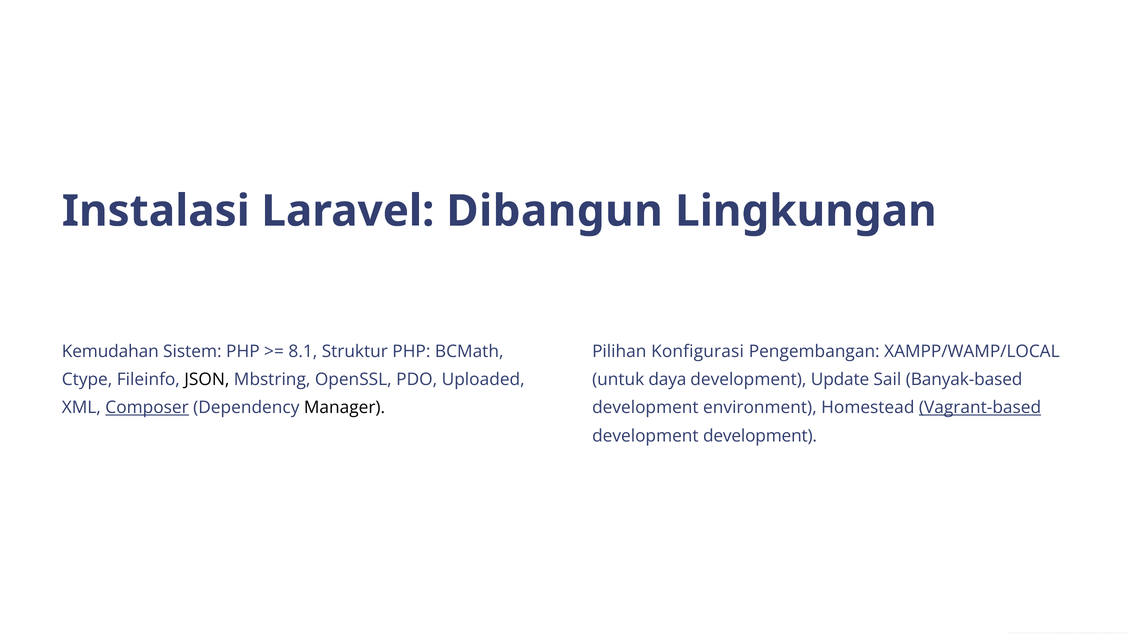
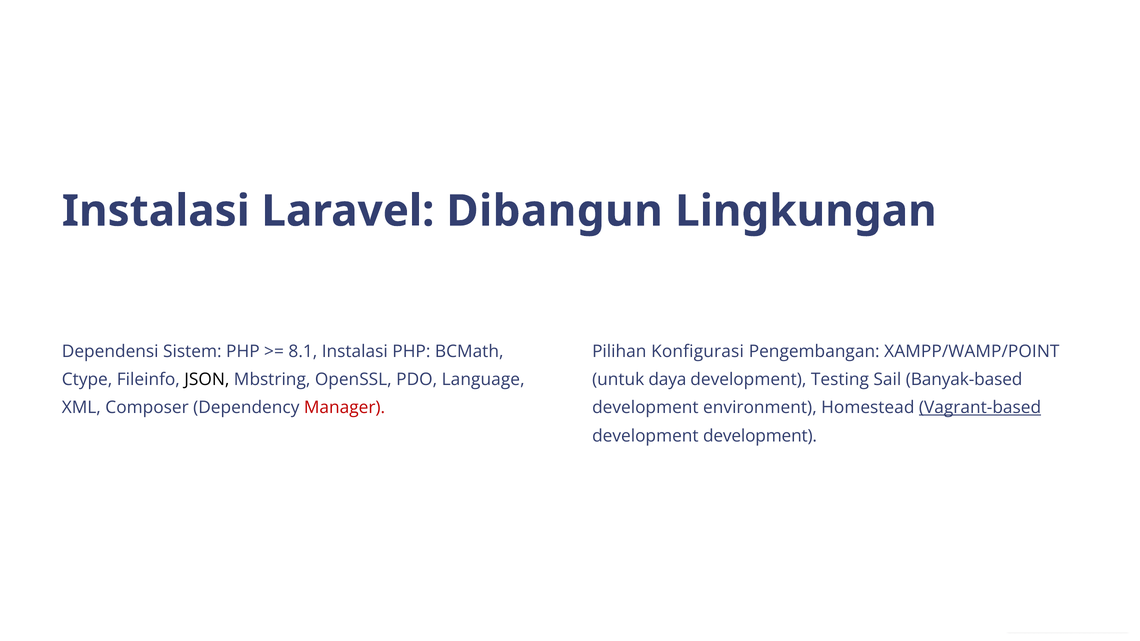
Kemudahan: Kemudahan -> Dependensi
8.1 Struktur: Struktur -> Instalasi
XAMPP/WAMP/LOCAL: XAMPP/WAMP/LOCAL -> XAMPP/WAMP/POINT
Uploaded: Uploaded -> Language
Update: Update -> Testing
Composer underline: present -> none
Manager colour: black -> red
